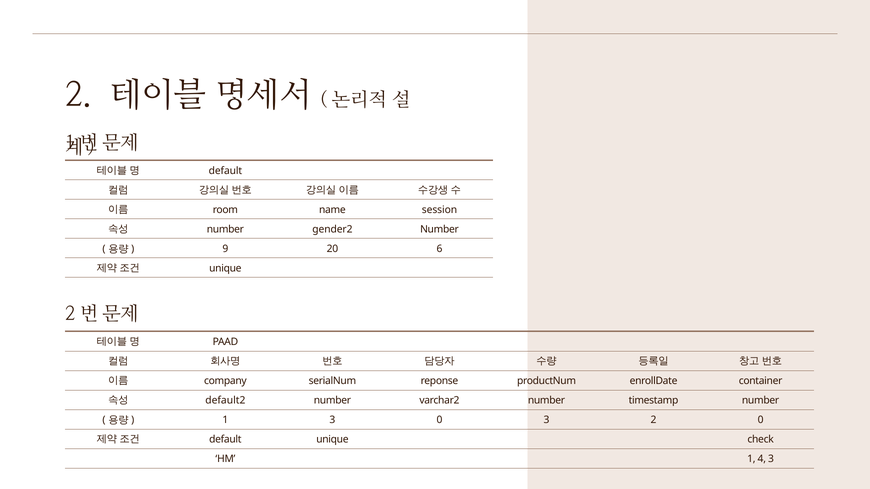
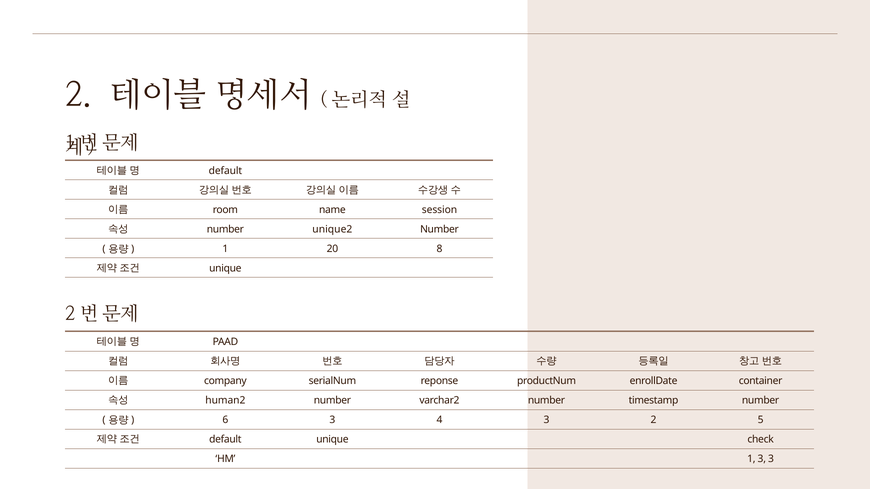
gender2: gender2 -> unique2
9 at (225, 249): 9 -> 1
6: 6 -> 8
default2: default2 -> human2
1 at (225, 420): 1 -> 6
3 0: 0 -> 4
2 0: 0 -> 5
1 4: 4 -> 3
